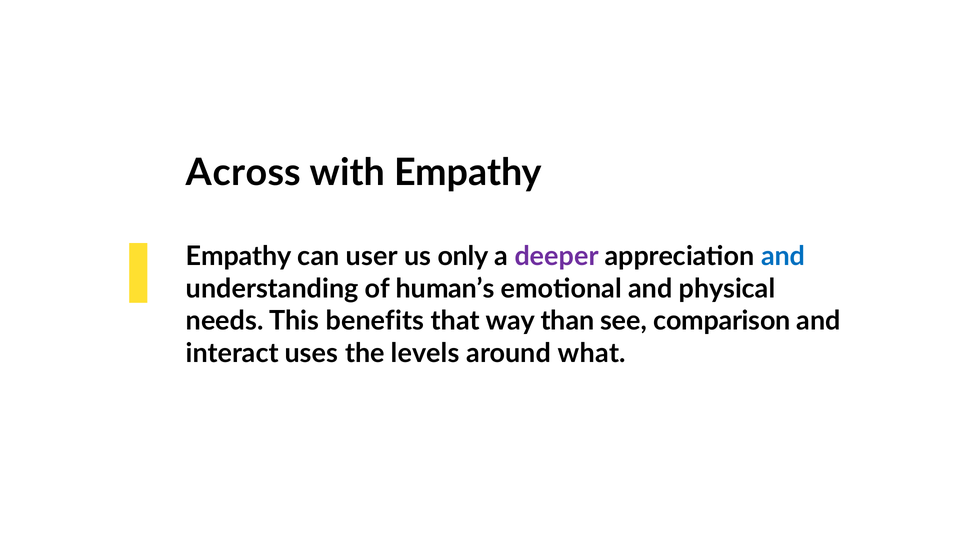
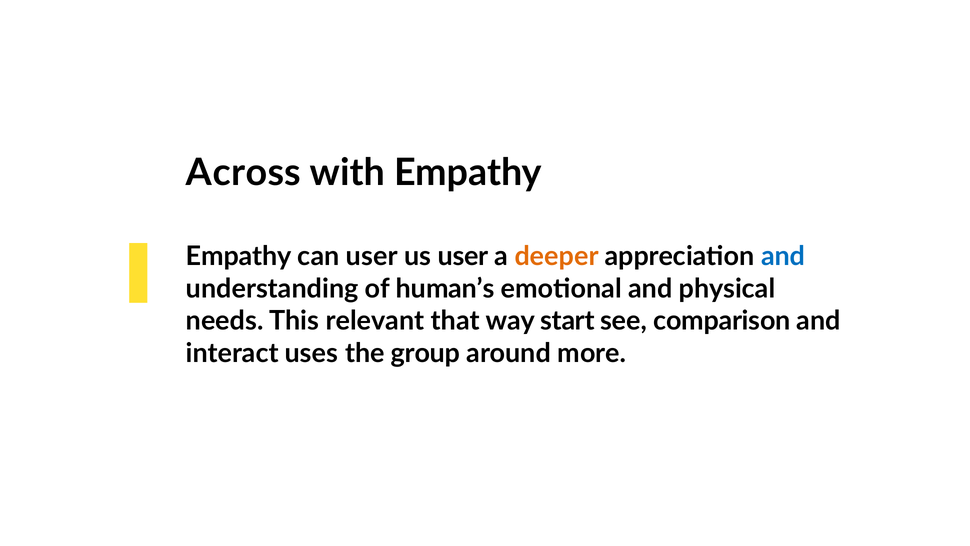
us only: only -> user
deeper colour: purple -> orange
benefits: benefits -> relevant
than: than -> start
levels: levels -> group
what: what -> more
